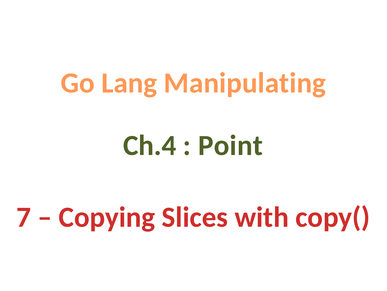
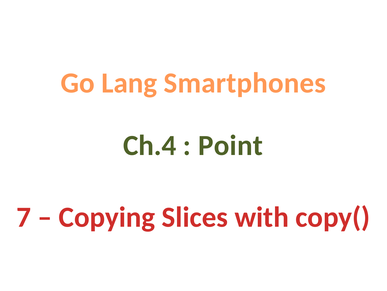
Manipulating: Manipulating -> Smartphones
